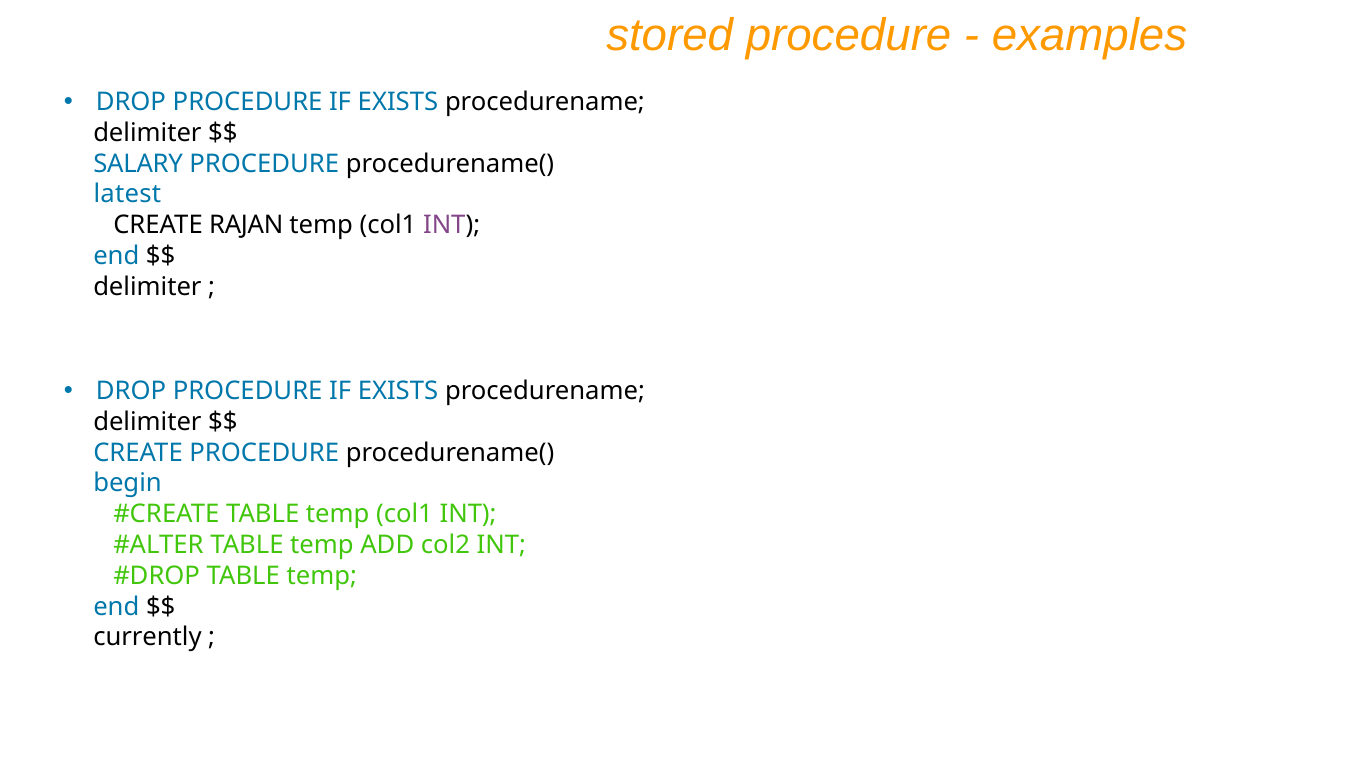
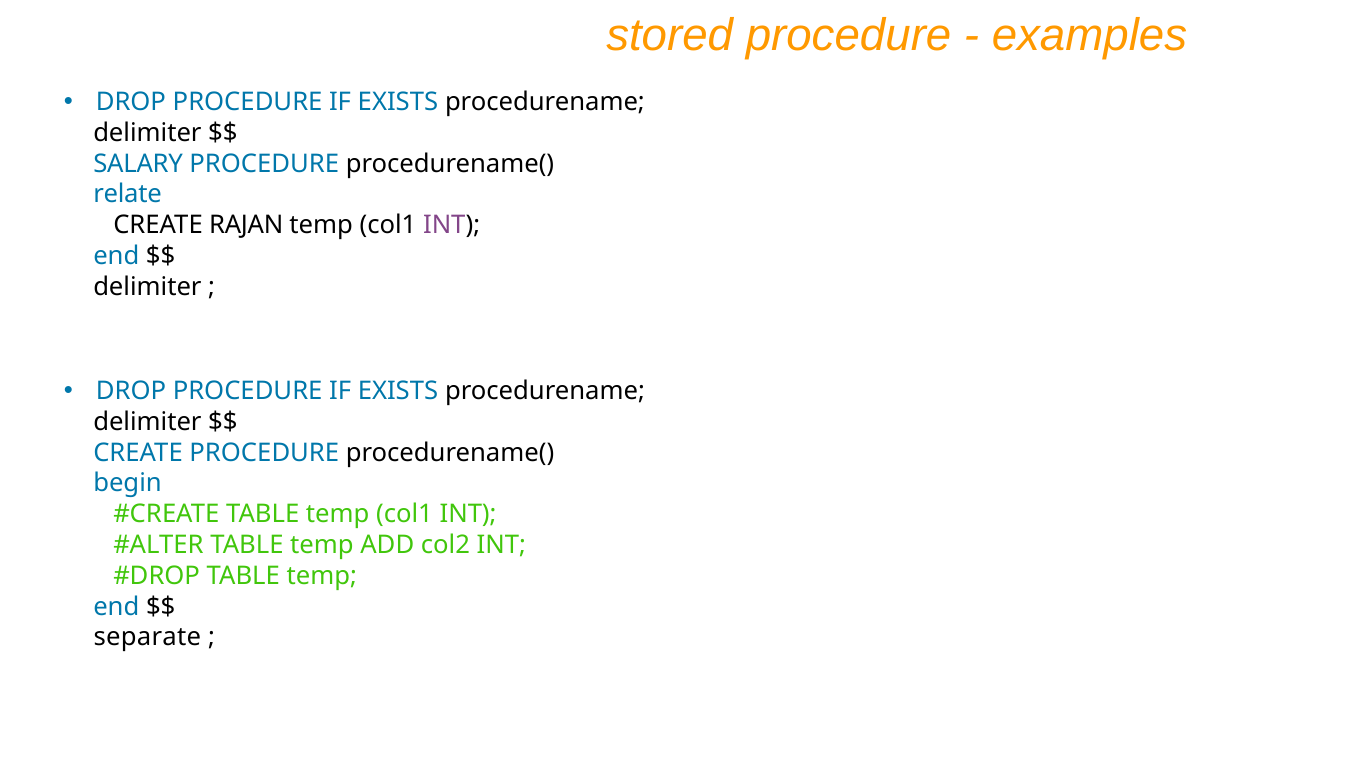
latest: latest -> relate
currently: currently -> separate
